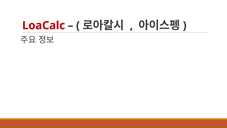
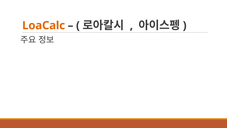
LoaCalc colour: red -> orange
